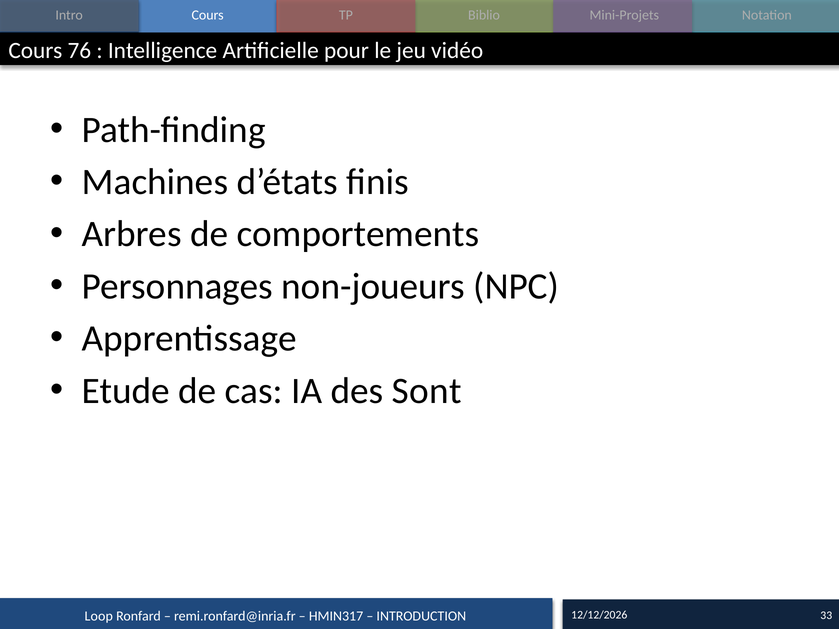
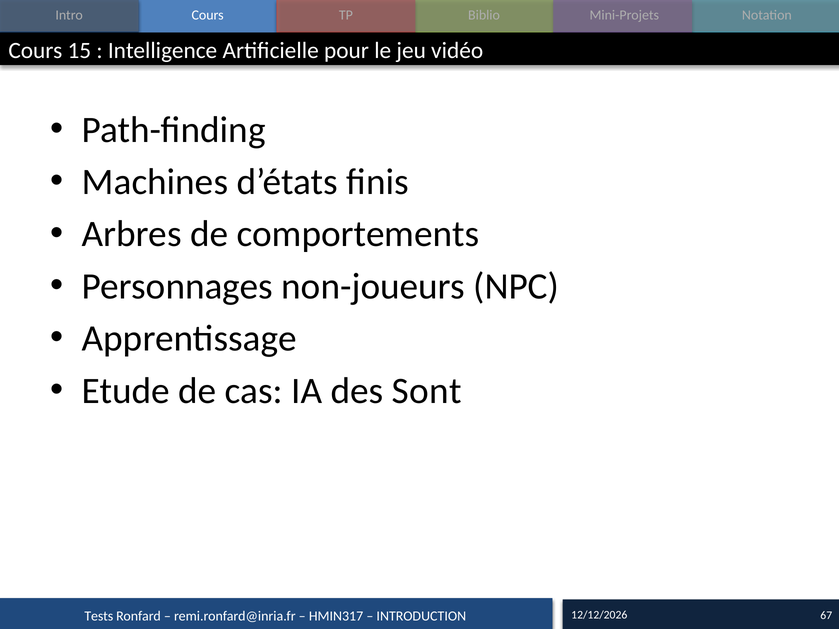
76: 76 -> 15
Loop: Loop -> Tests
33: 33 -> 67
